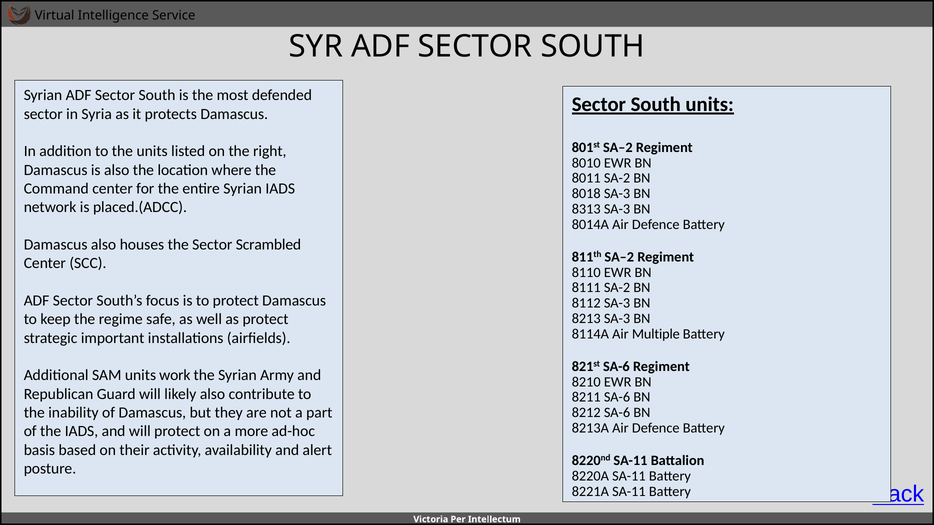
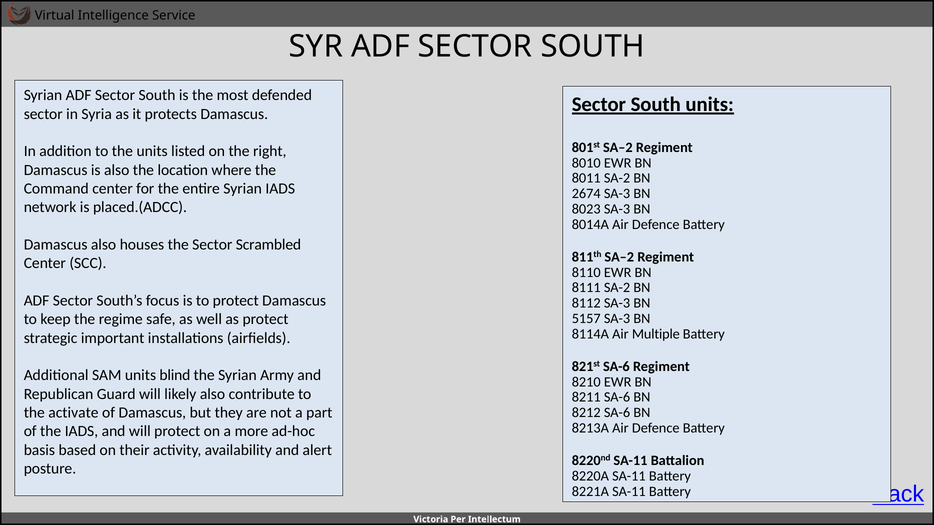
8018: 8018 -> 2674
8313: 8313 -> 8023
8213: 8213 -> 5157
work: work -> blind
inability: inability -> activate
